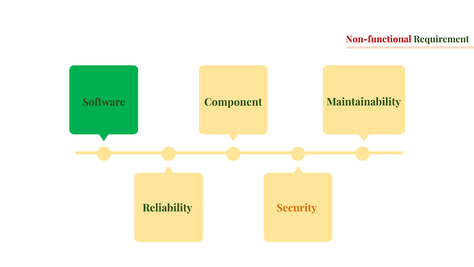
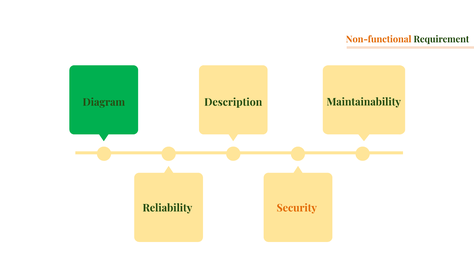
Non-functional colour: red -> orange
Software: Software -> Diagram
Component: Component -> Description
